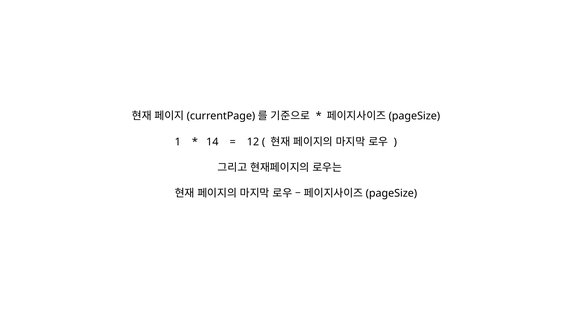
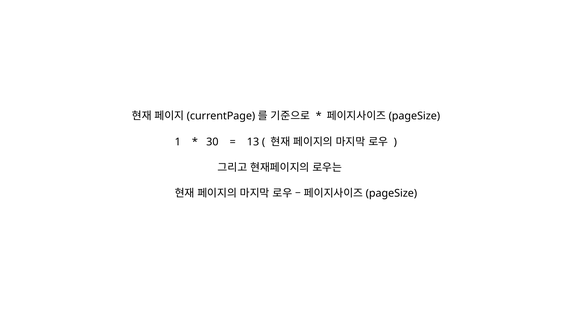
14: 14 -> 30
12: 12 -> 13
